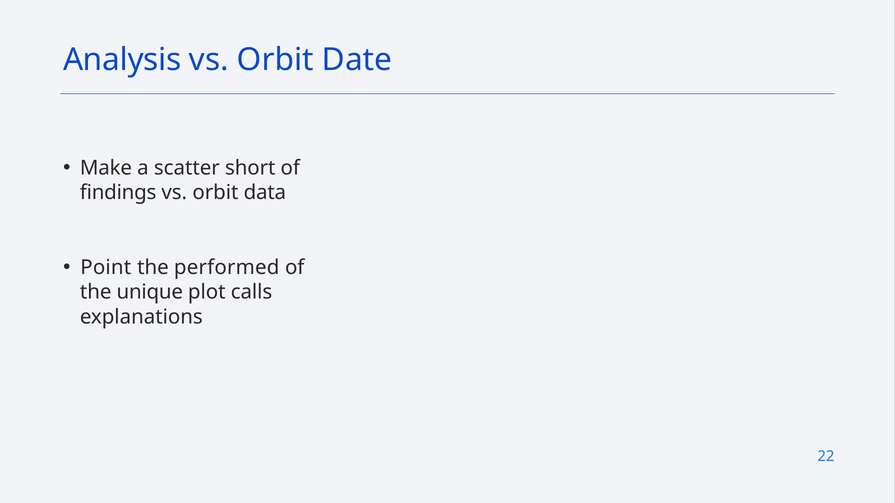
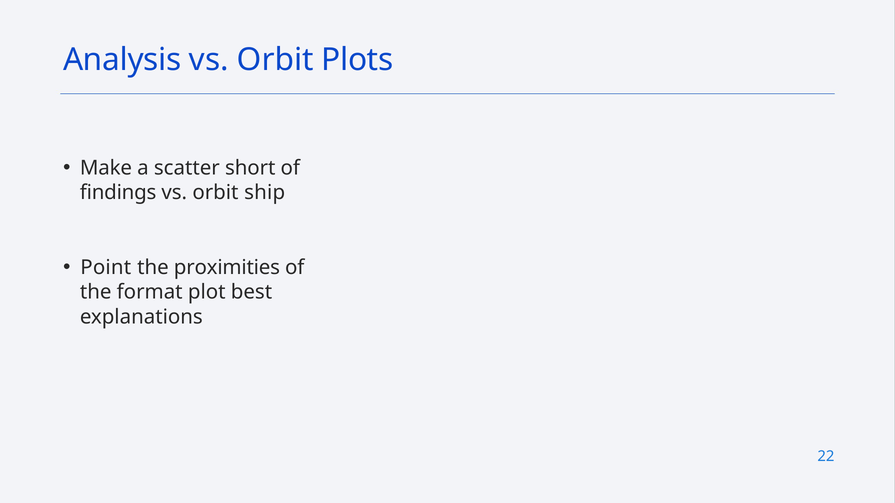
Date: Date -> Plots
data: data -> ship
performed: performed -> proximities
unique: unique -> format
calls: calls -> best
